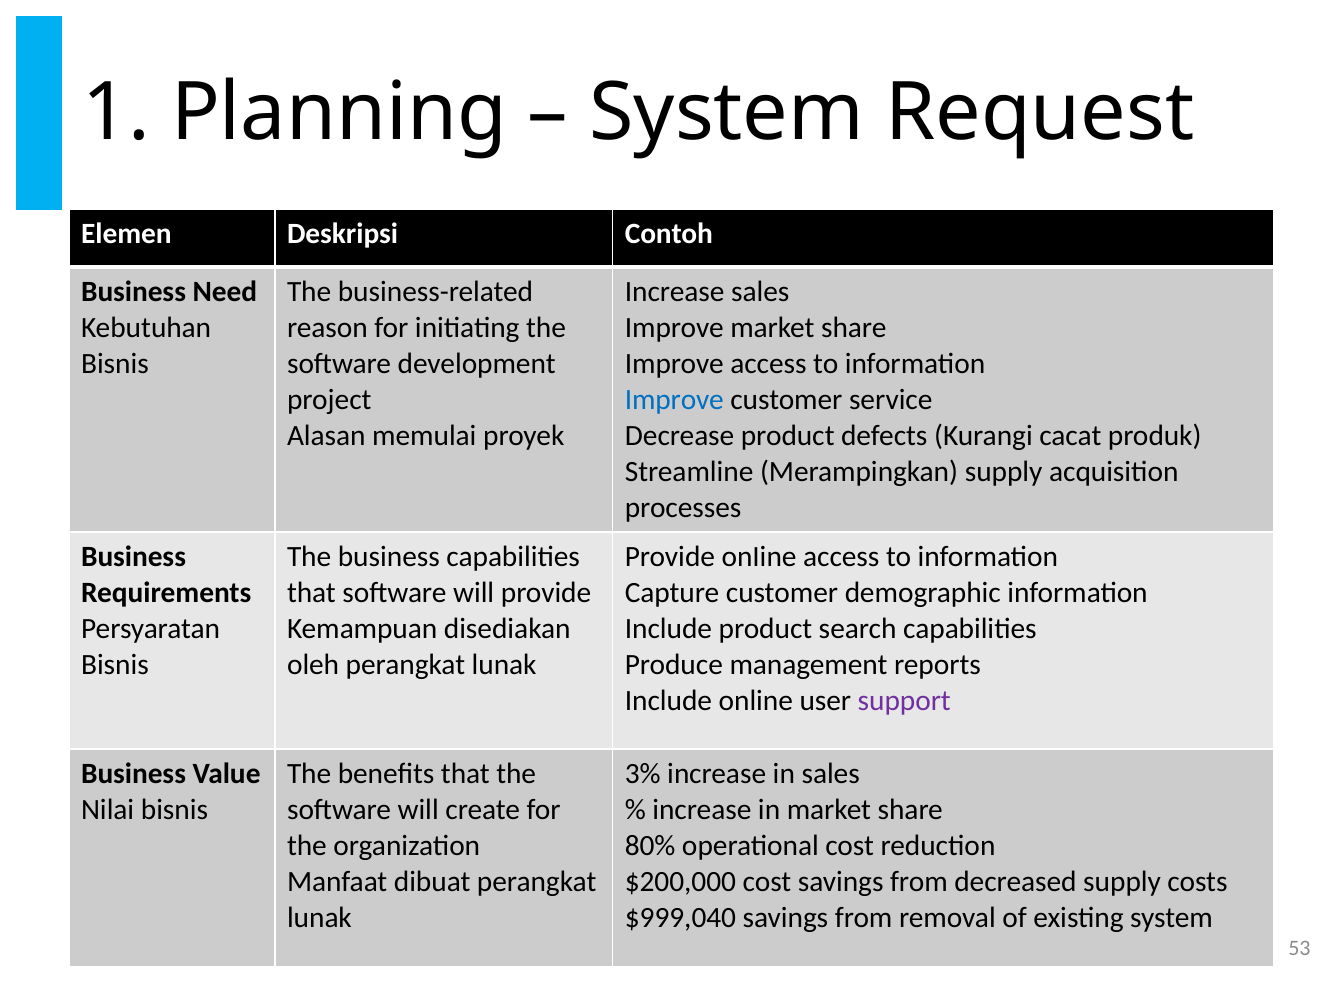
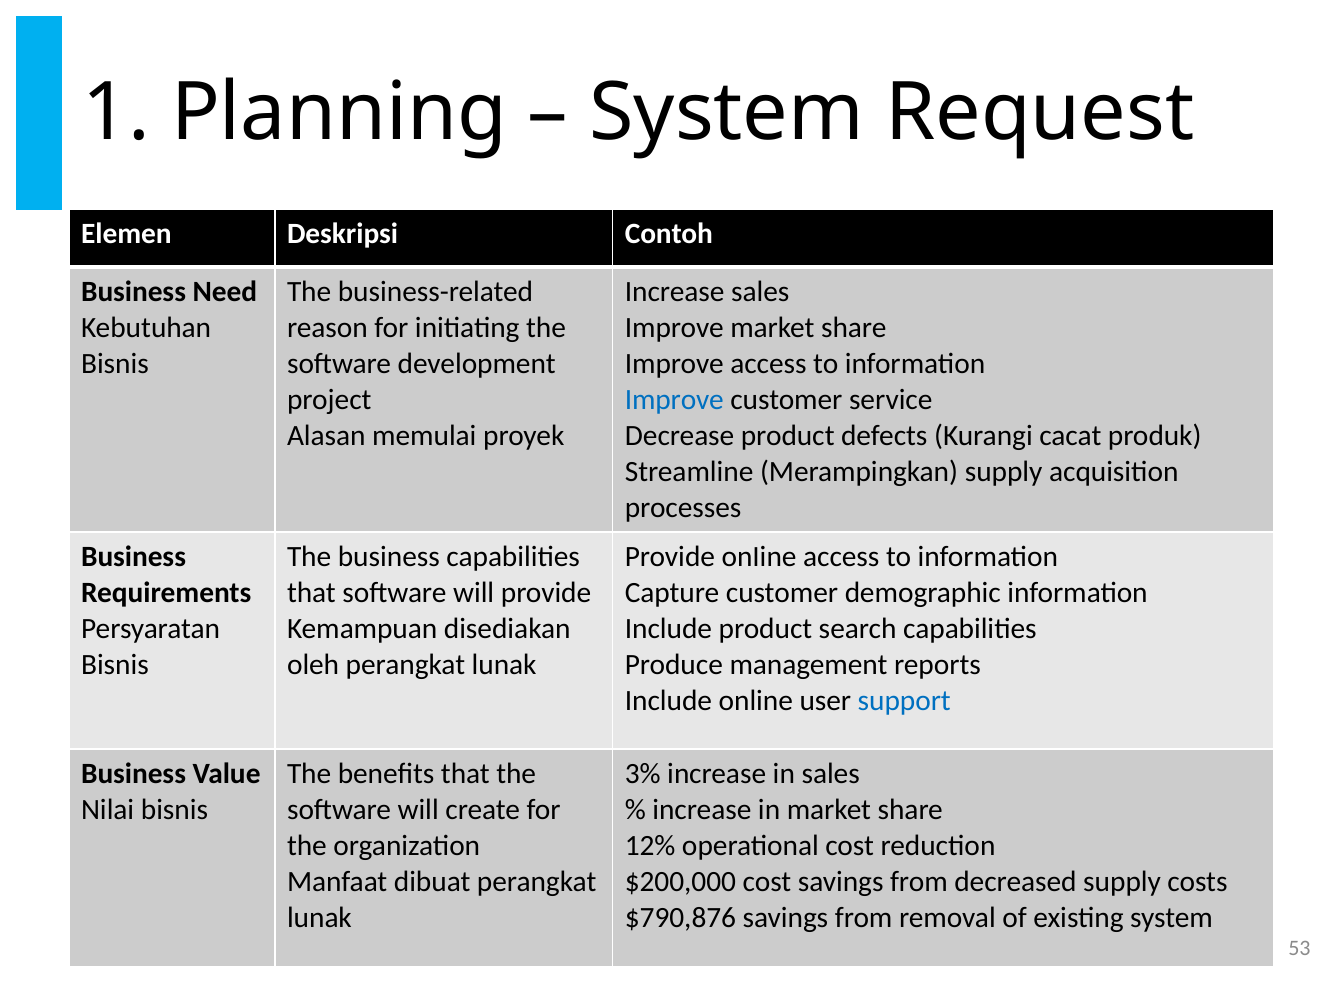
support colour: purple -> blue
80%: 80% -> 12%
$999,040: $999,040 -> $790,876
